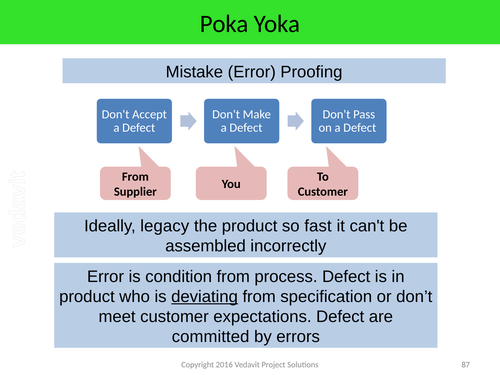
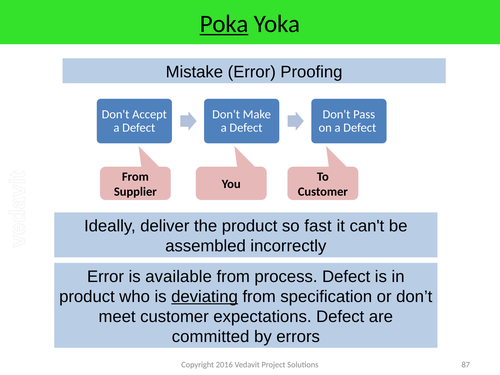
Poka underline: none -> present
legacy: legacy -> deliver
condition: condition -> available
